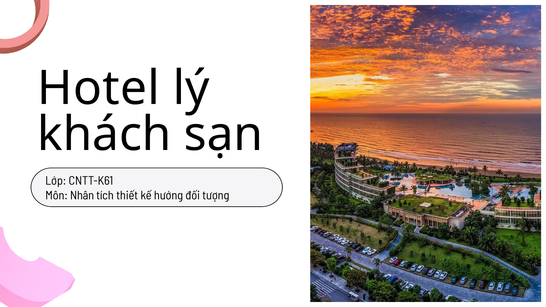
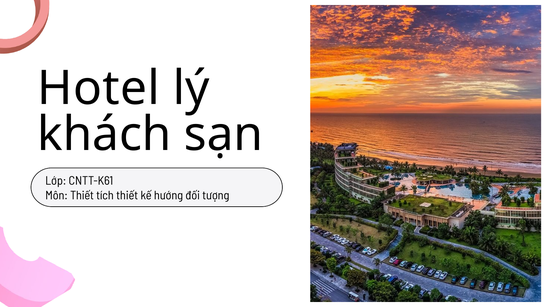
Môn Nhân: Nhân -> Thiết
